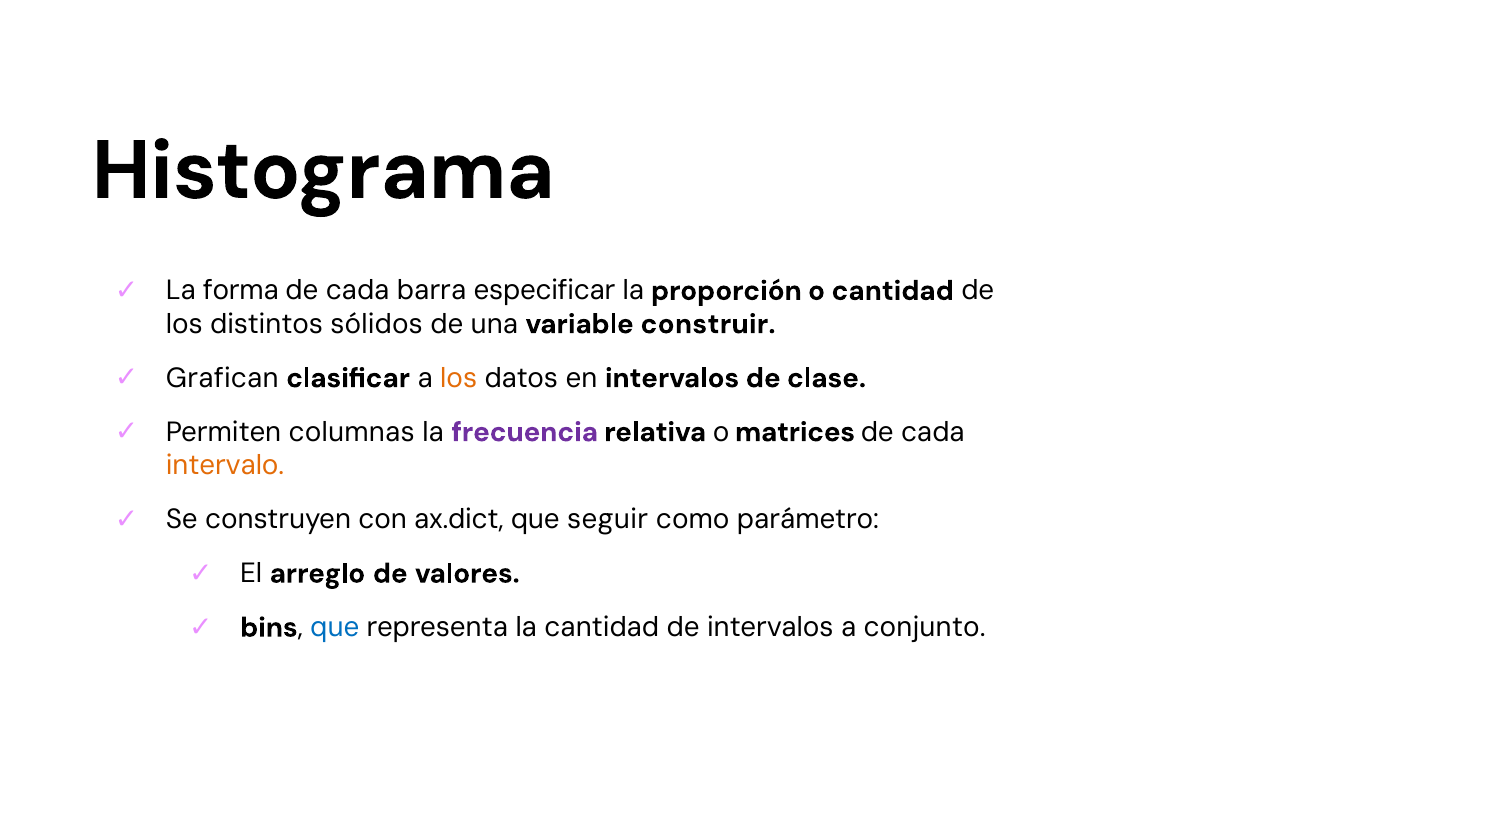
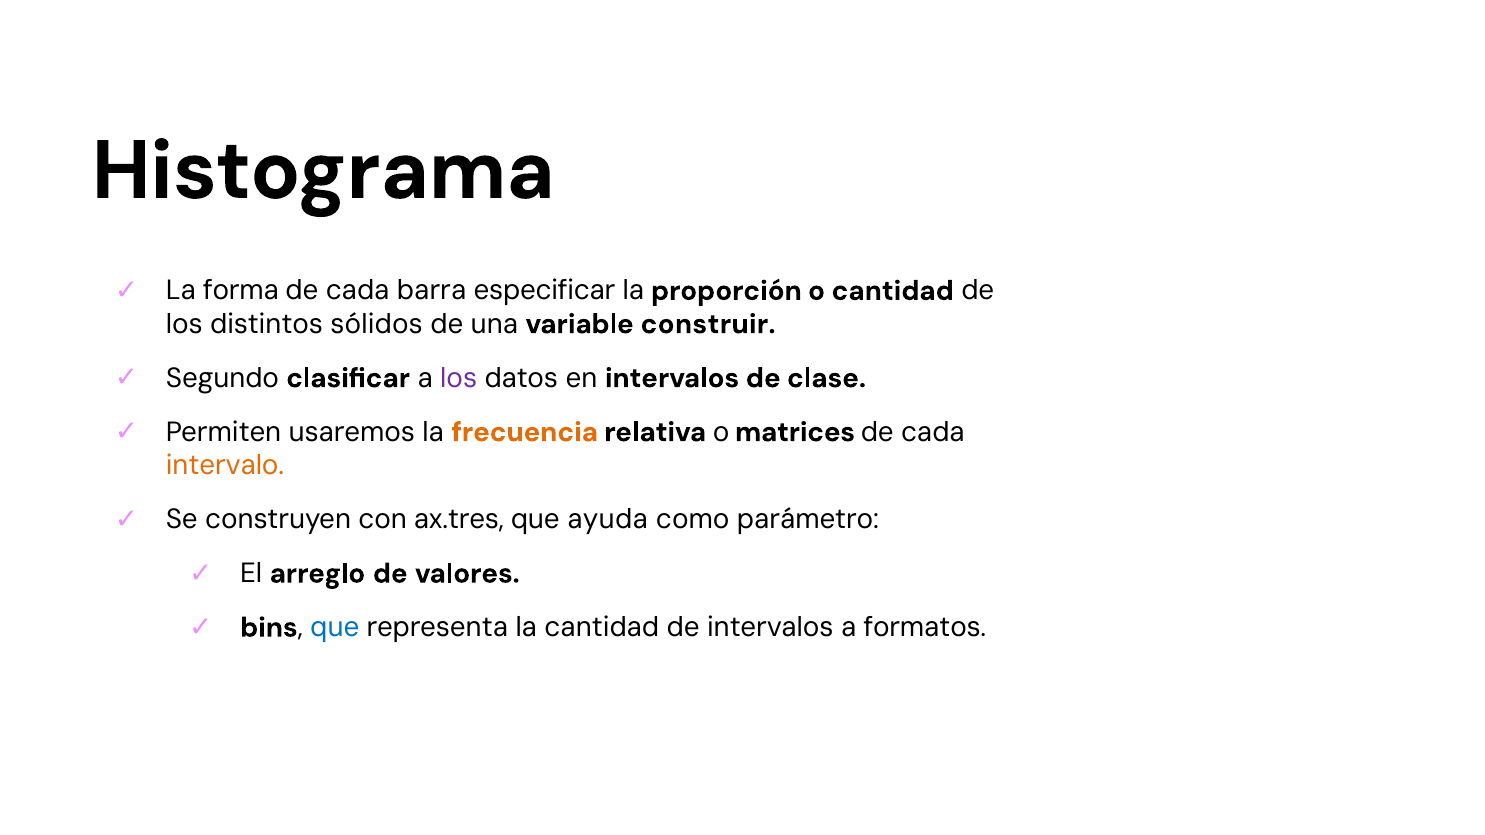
Grafican: Grafican -> Segundo
los at (459, 378) colour: orange -> purple
columnas: columnas -> usaremos
frecuencia colour: purple -> orange
ax.dict: ax.dict -> ax.tres
seguir: seguir -> ayuda
conjunto: conjunto -> formatos
